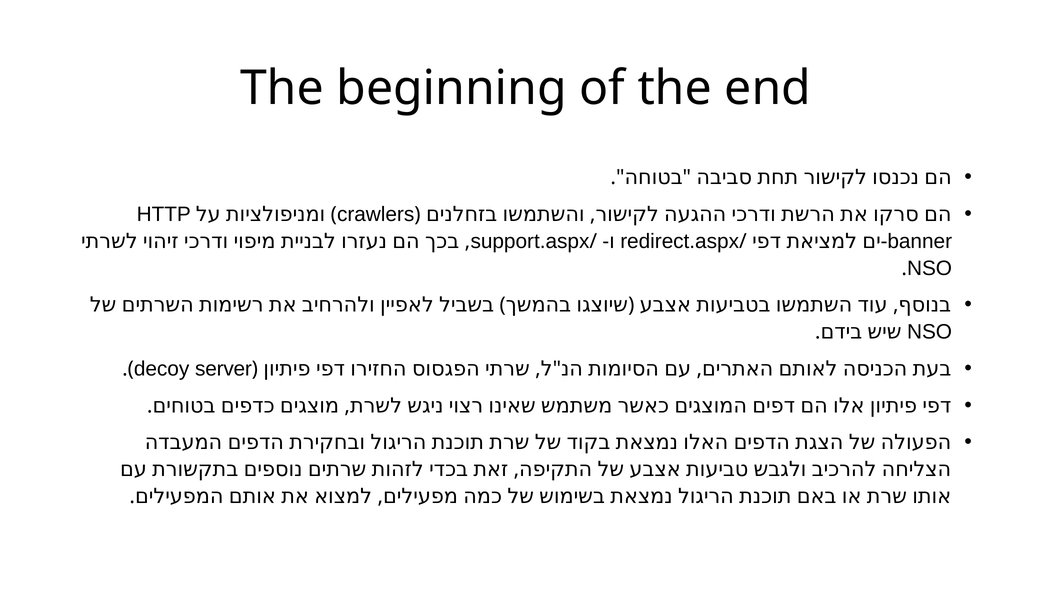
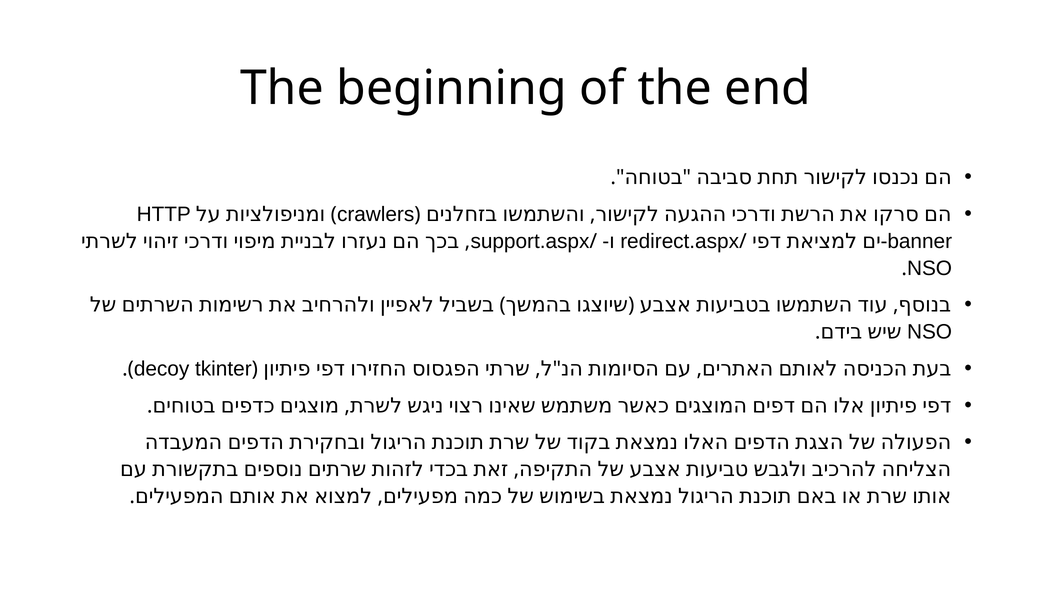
server: server -> tkinter
